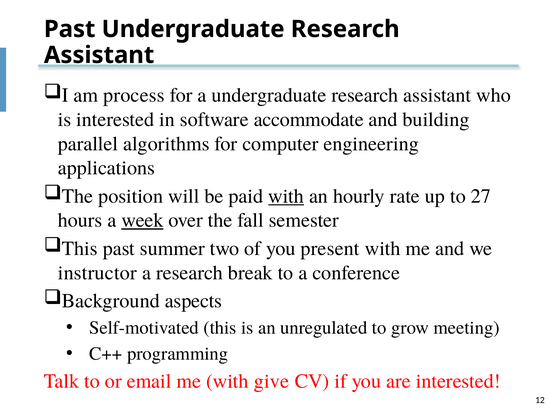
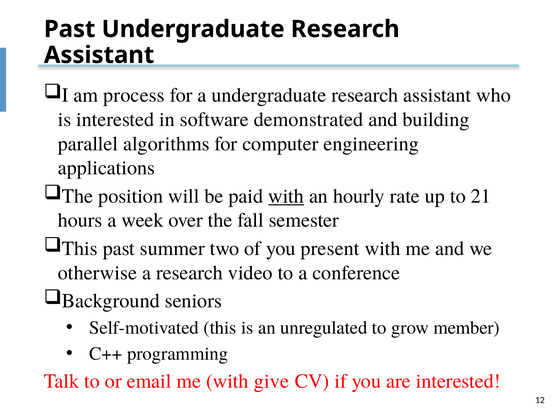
accommodate: accommodate -> demonstrated
27: 27 -> 21
week underline: present -> none
instructor: instructor -> otherwise
break: break -> video
aspects: aspects -> seniors
meeting: meeting -> member
